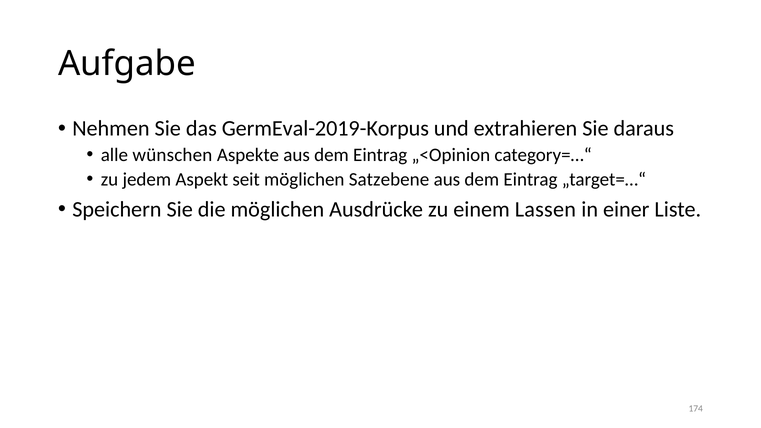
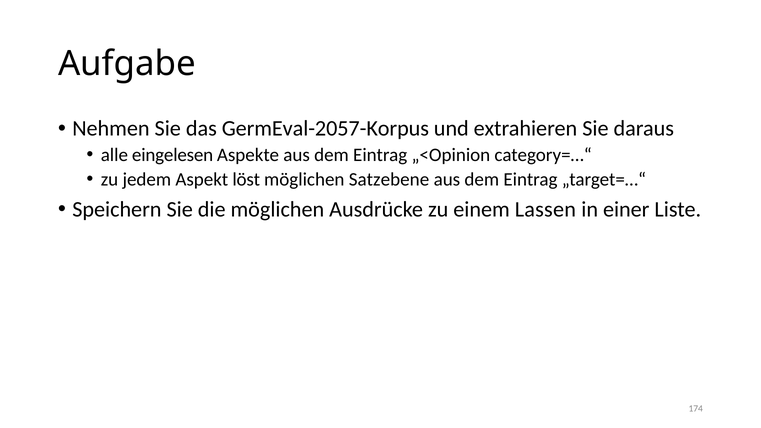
GermEval-2019-Korpus: GermEval-2019-Korpus -> GermEval-2057-Korpus
wünschen: wünschen -> eingelesen
seit: seit -> löst
